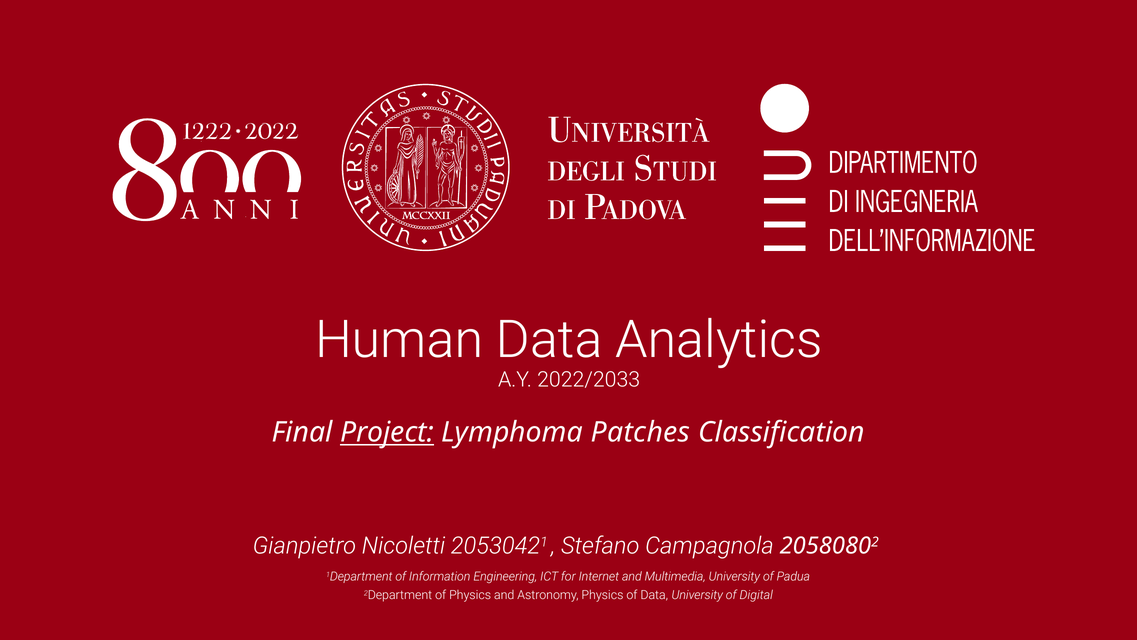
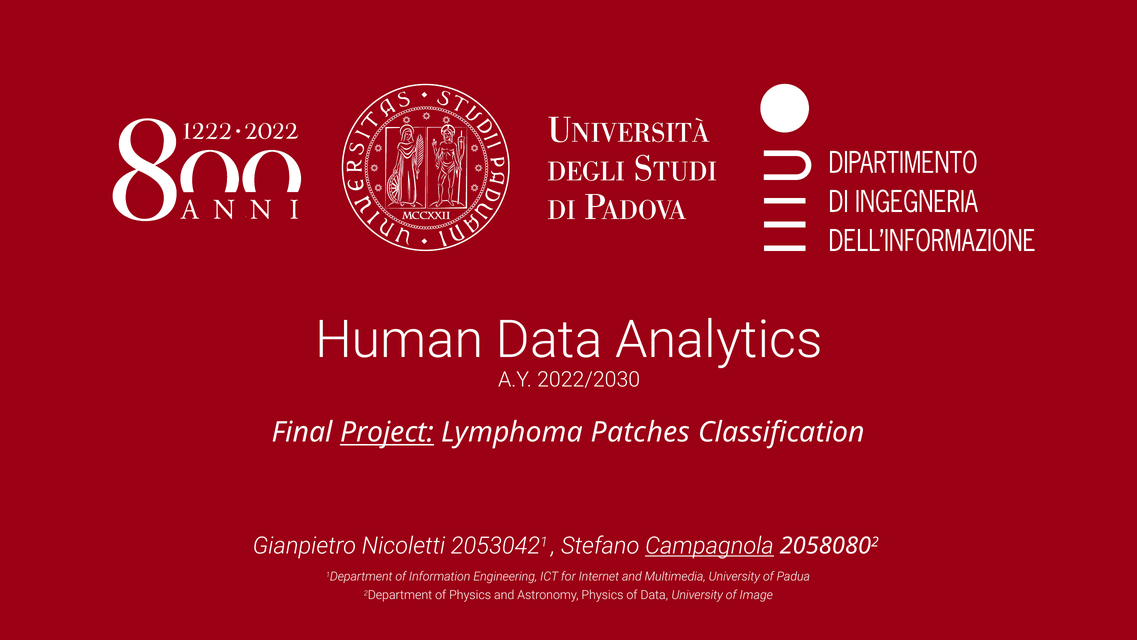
2022/2033: 2022/2033 -> 2022/2030
Campagnola underline: none -> present
Digital: Digital -> Image
